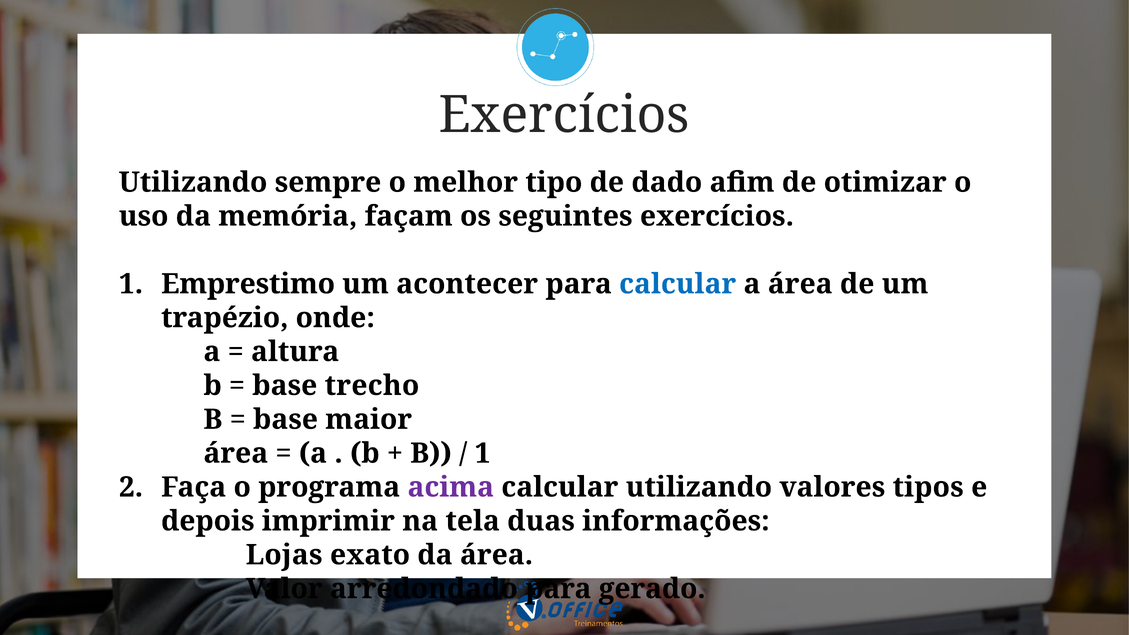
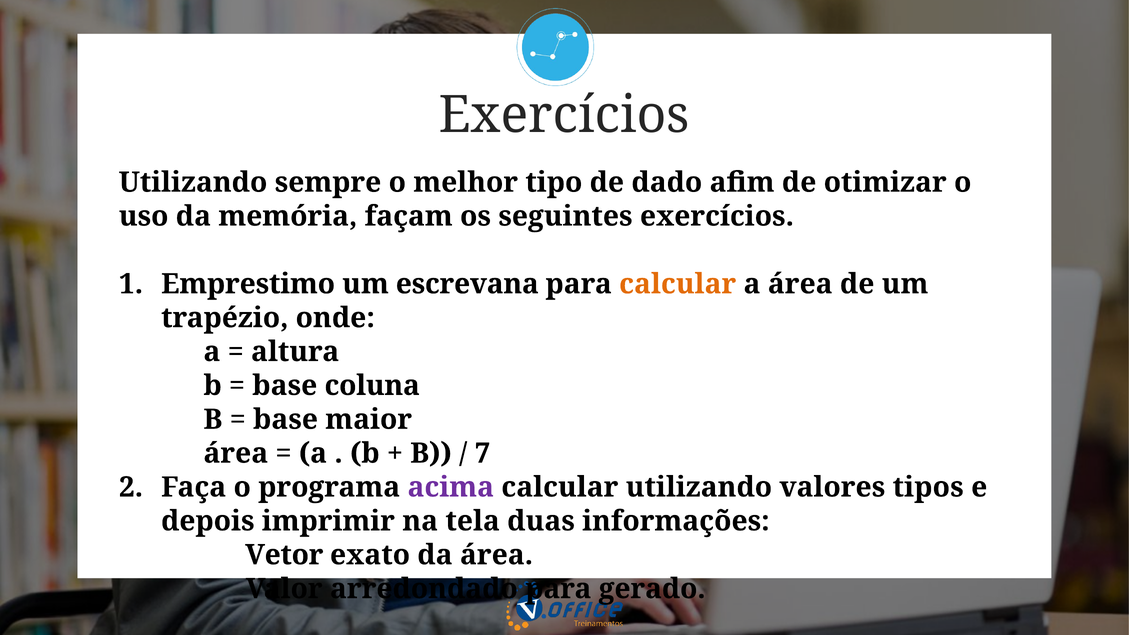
acontecer: acontecer -> escrevana
calcular at (678, 284) colour: blue -> orange
trecho: trecho -> coluna
1 at (483, 453): 1 -> 7
Lojas: Lojas -> Vetor
